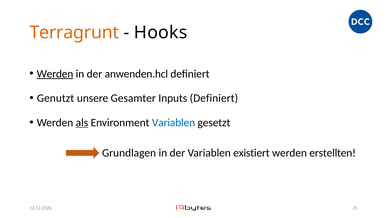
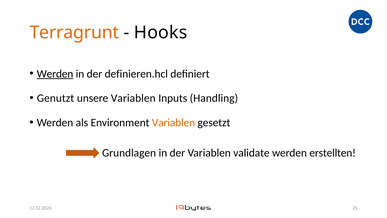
anwenden.hcl: anwenden.hcl -> definieren.hcl
unsere Gesamter: Gesamter -> Variablen
Inputs Definiert: Definiert -> Handling
als underline: present -> none
Variablen at (173, 122) colour: blue -> orange
existiert: existiert -> validate
